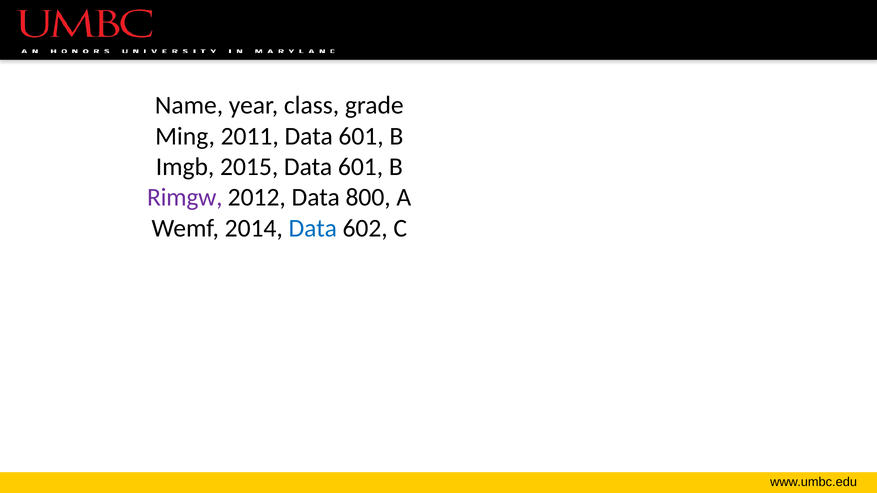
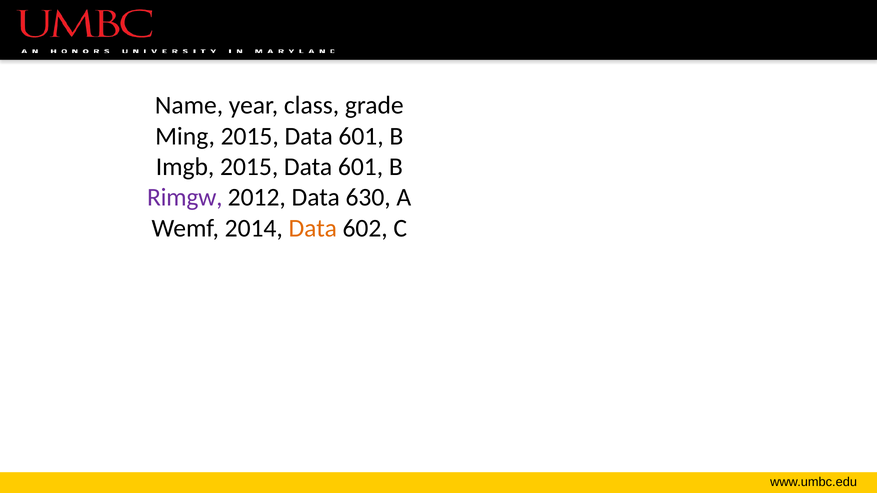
Ming 2011: 2011 -> 2015
800: 800 -> 630
Data at (313, 228) colour: blue -> orange
